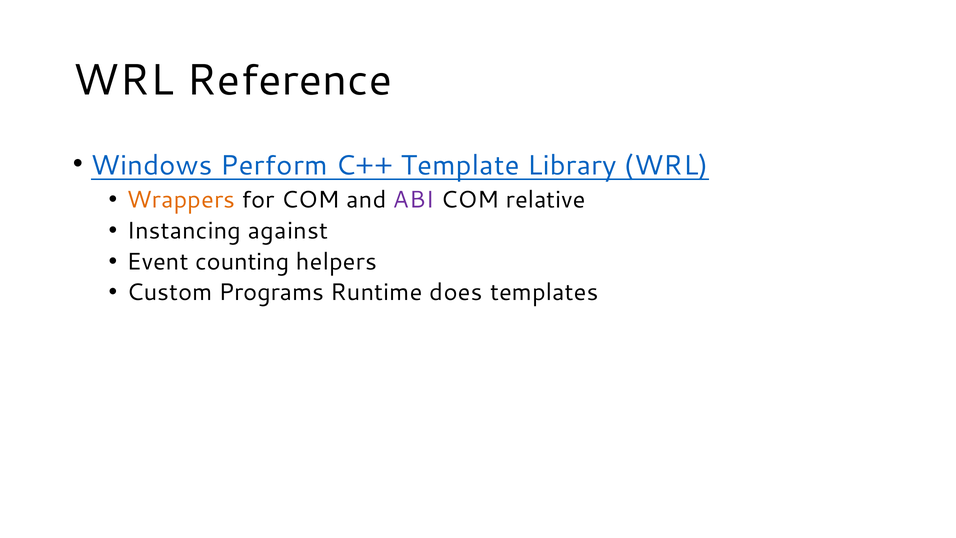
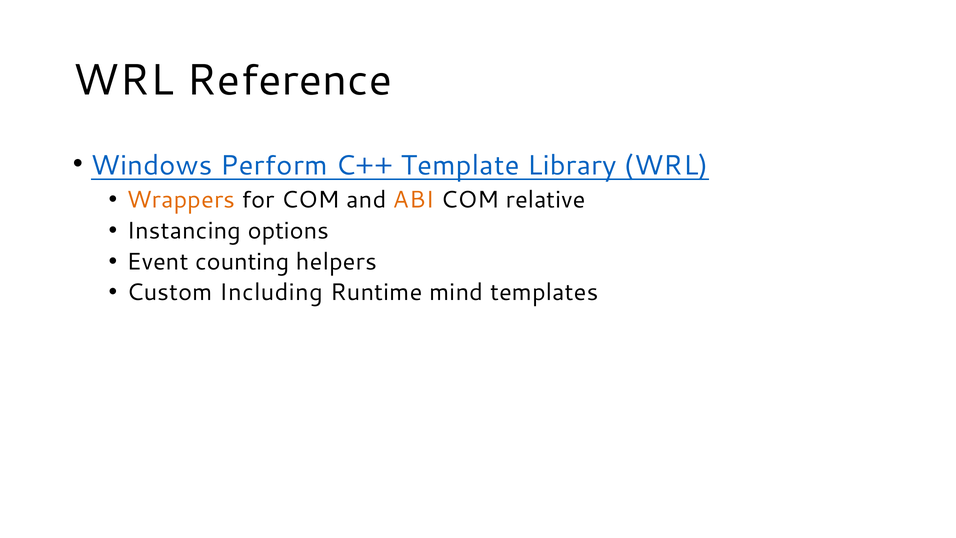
ABI colour: purple -> orange
against: against -> options
Programs: Programs -> Including
does: does -> mind
